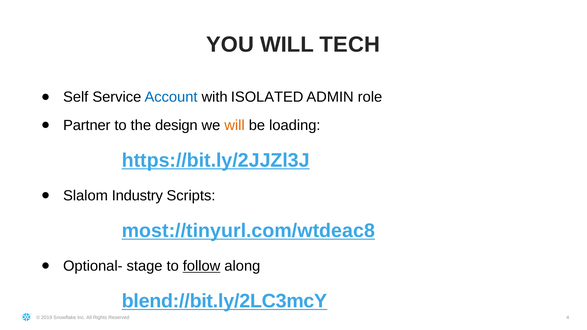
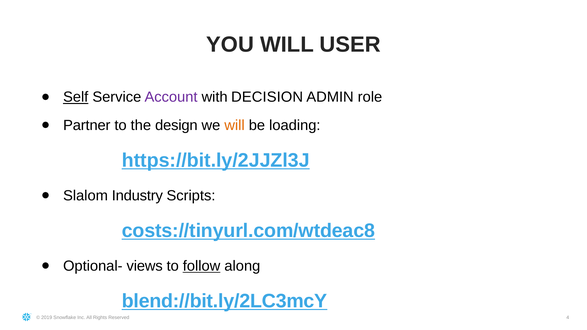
TECH: TECH -> USER
Self underline: none -> present
Account colour: blue -> purple
ISOLATED: ISOLATED -> DECISION
most://tinyurl.com/wtdeac8: most://tinyurl.com/wtdeac8 -> costs://tinyurl.com/wtdeac8
stage: stage -> views
